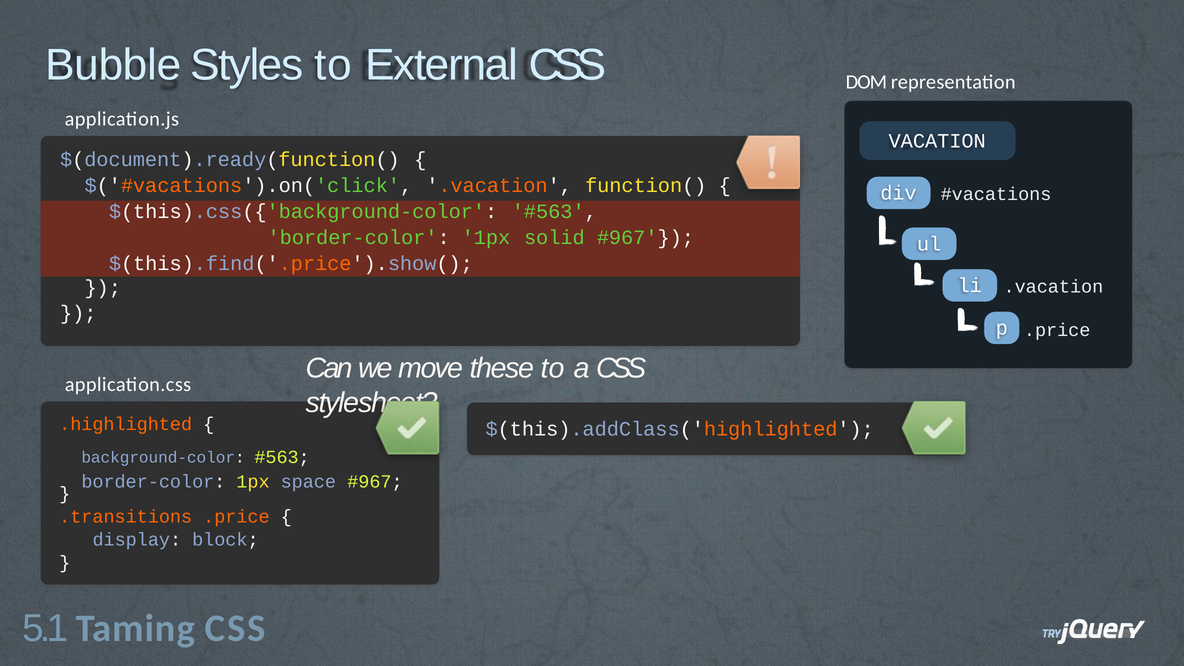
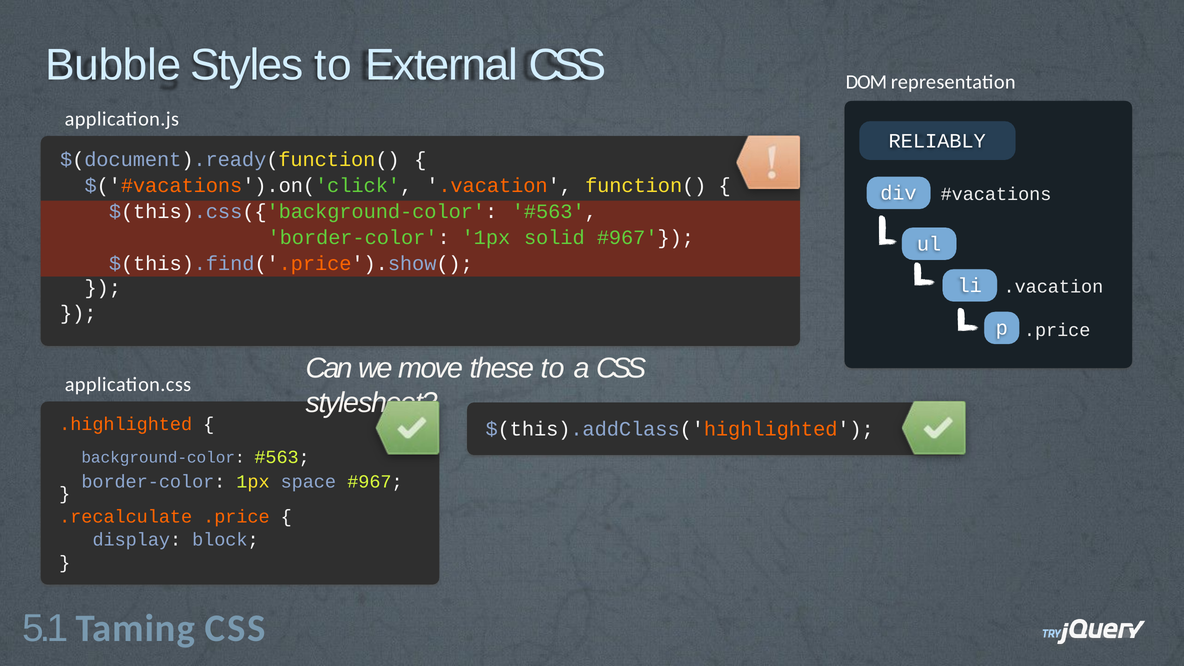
VACATION: VACATION -> RELIABLY
.transitions: .transitions -> .recalculate
